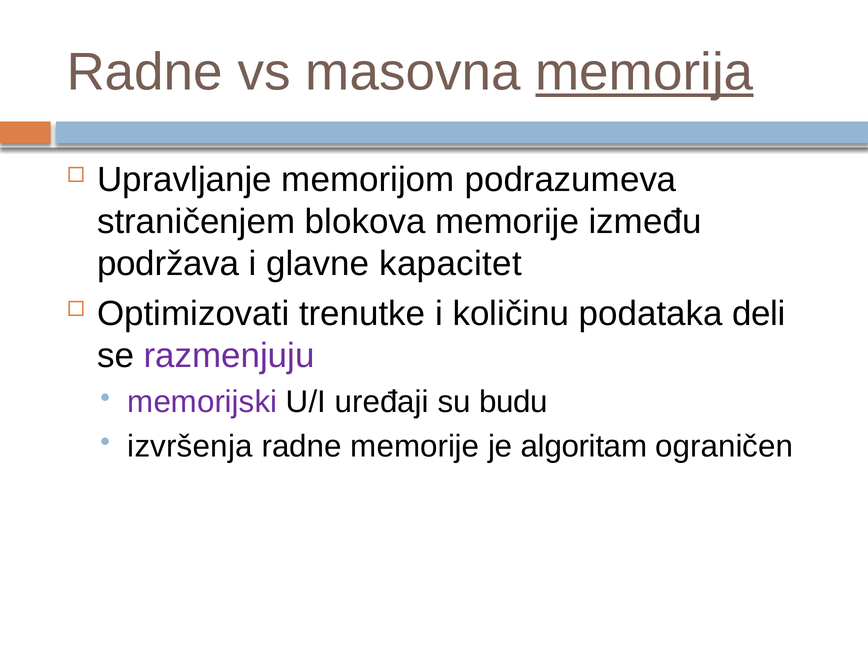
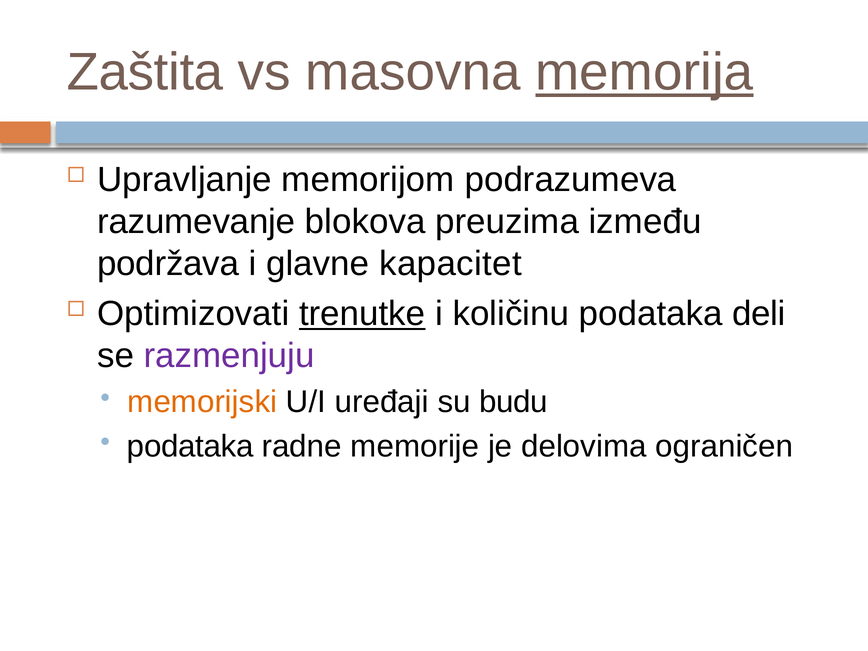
Radne at (145, 72): Radne -> Zaštita
straničenjem: straničenjem -> razumevanje
blokova memorije: memorije -> preuzima
trenutke underline: none -> present
memorijski colour: purple -> orange
izvršenja at (190, 446): izvršenja -> podataka
algoritam: algoritam -> delovima
